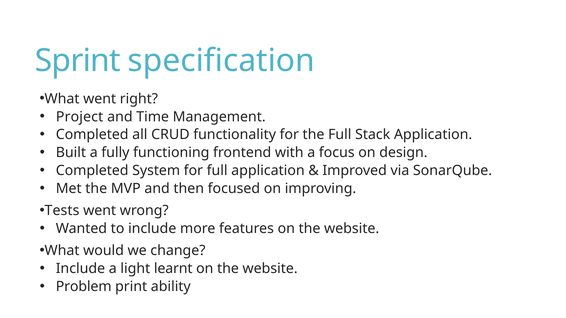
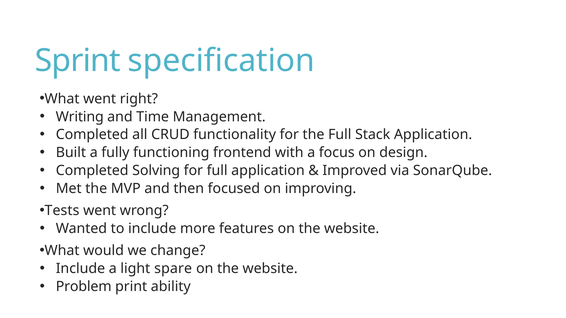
Project: Project -> Writing
System: System -> Solving
learnt: learnt -> spare
